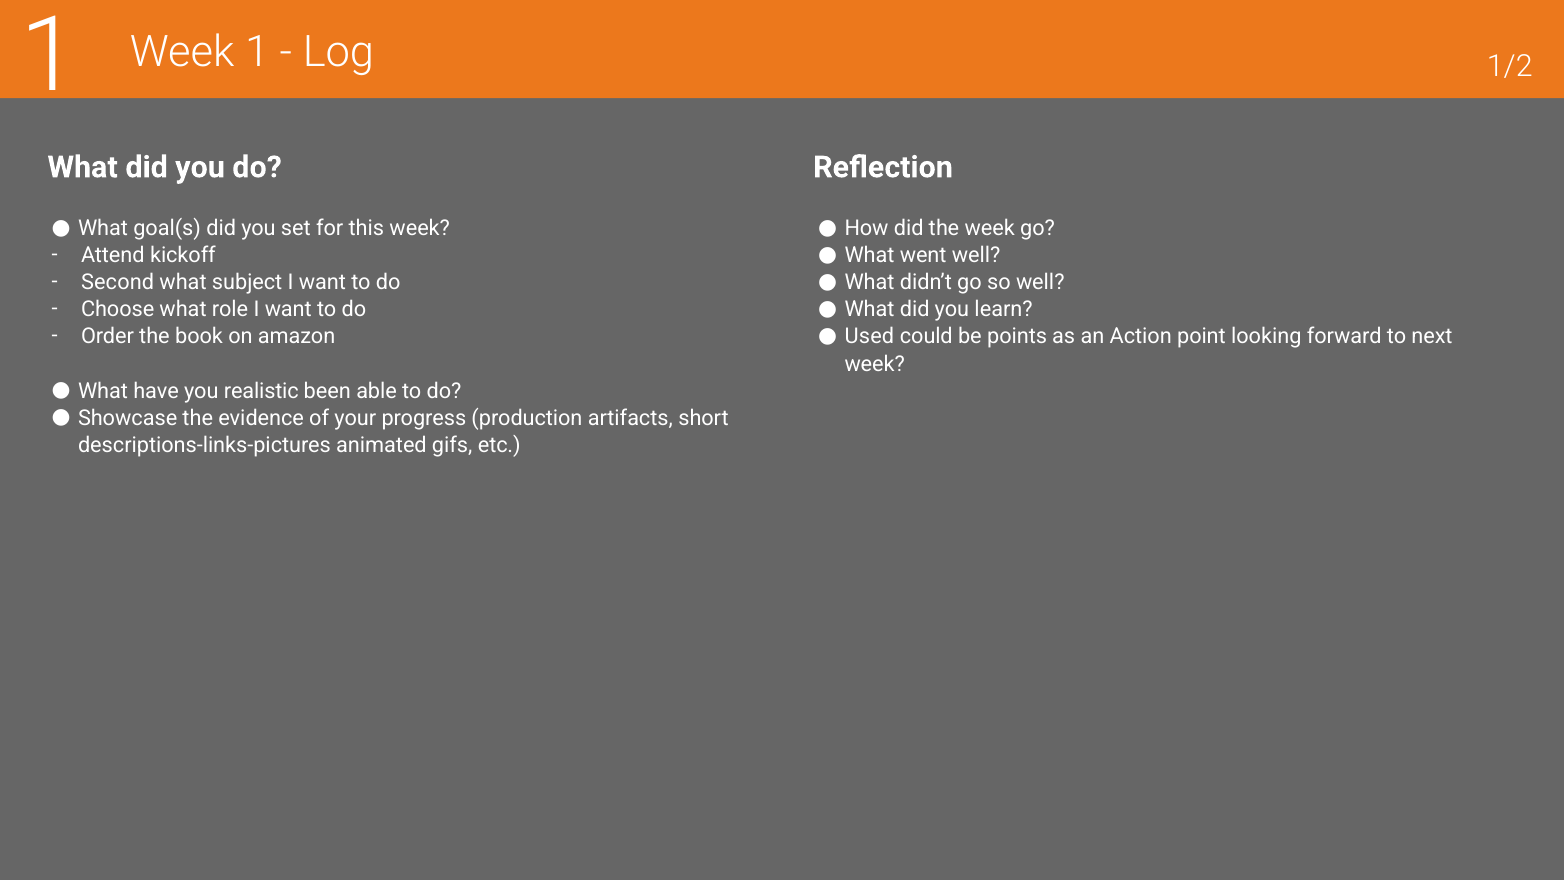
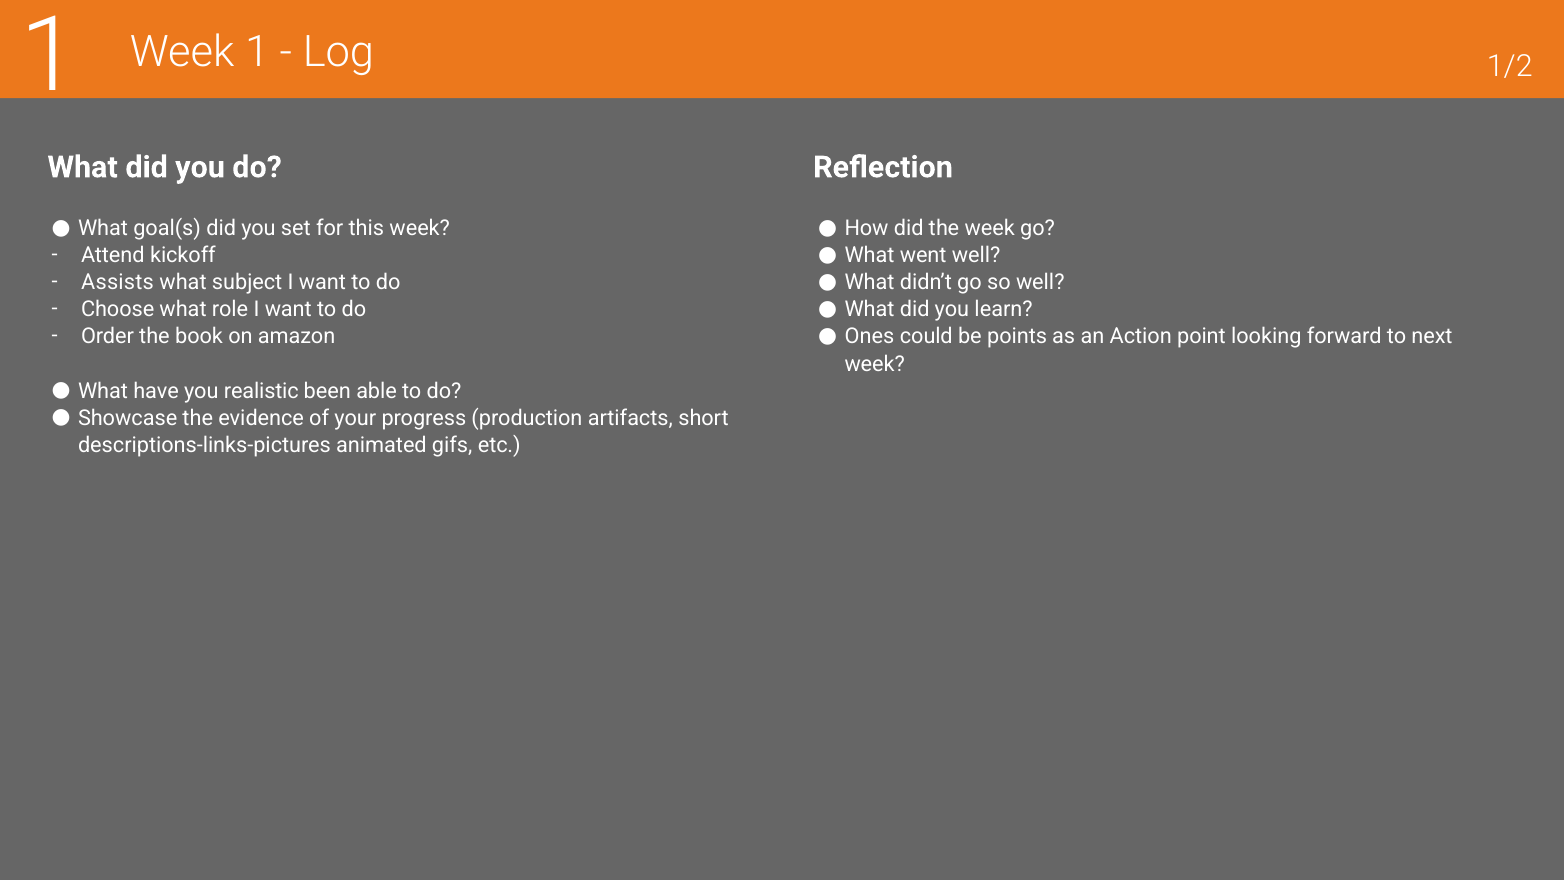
Second: Second -> Assists
Used: Used -> Ones
